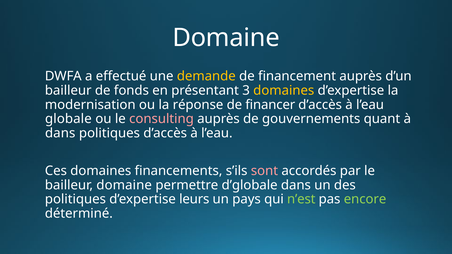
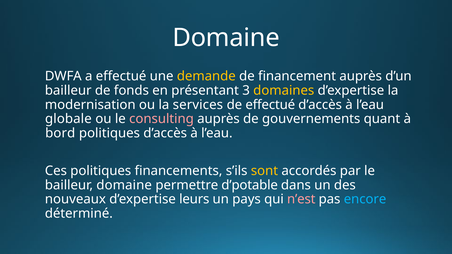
réponse: réponse -> services
de financer: financer -> effectué
dans at (60, 133): dans -> bord
Ces domaines: domaines -> politiques
sont colour: pink -> yellow
d’globale: d’globale -> d’potable
politiques at (75, 200): politiques -> nouveaux
n’est colour: light green -> pink
encore colour: light green -> light blue
